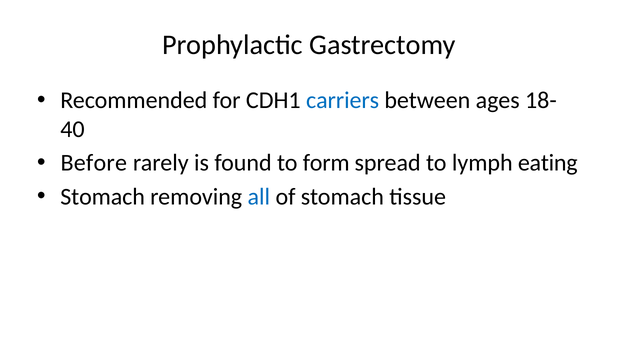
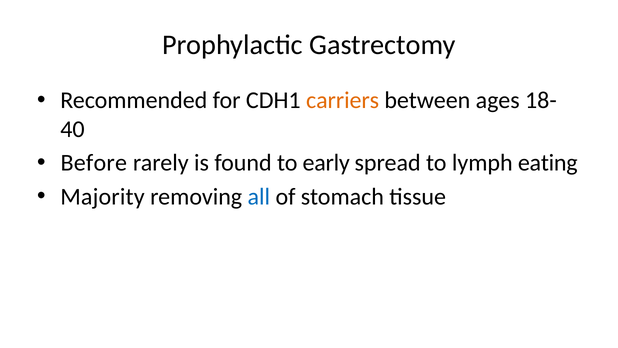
carriers colour: blue -> orange
form: form -> early
Stomach at (103, 197): Stomach -> Majority
